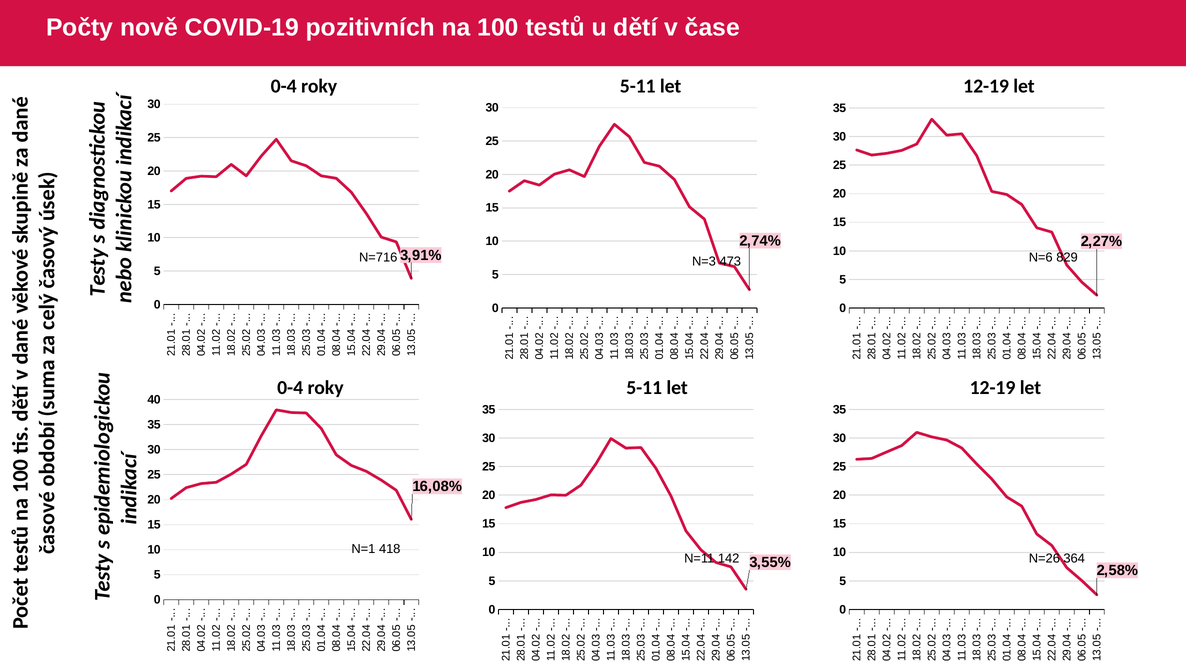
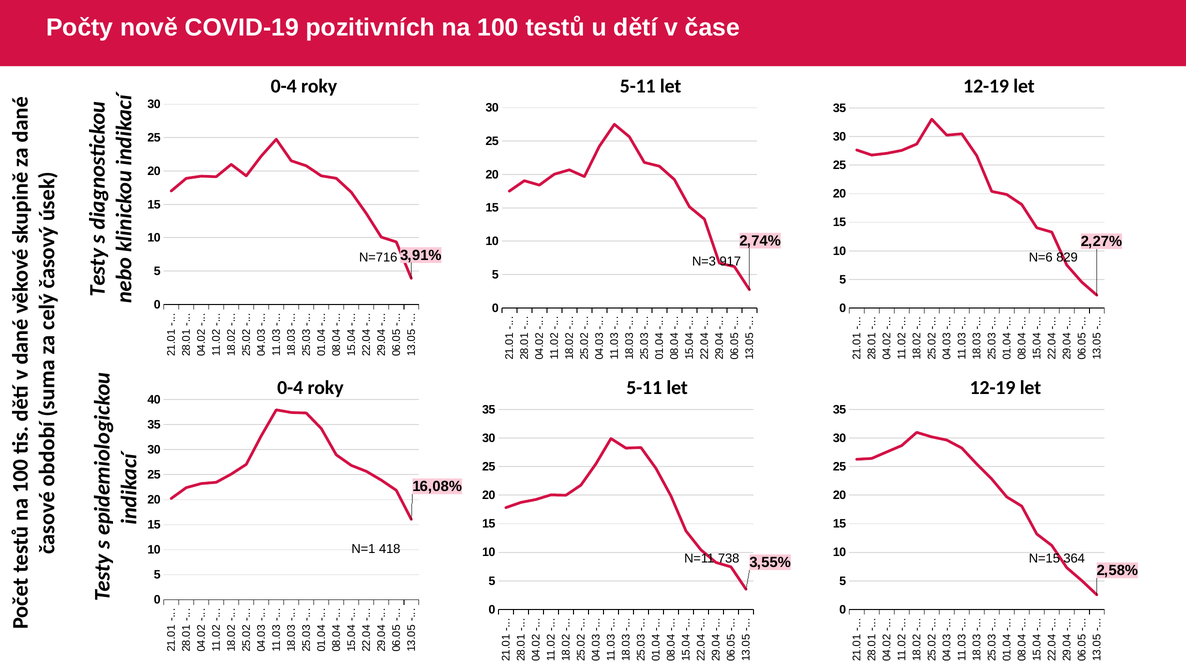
473: 473 -> 917
N=26: N=26 -> N=15
142: 142 -> 738
